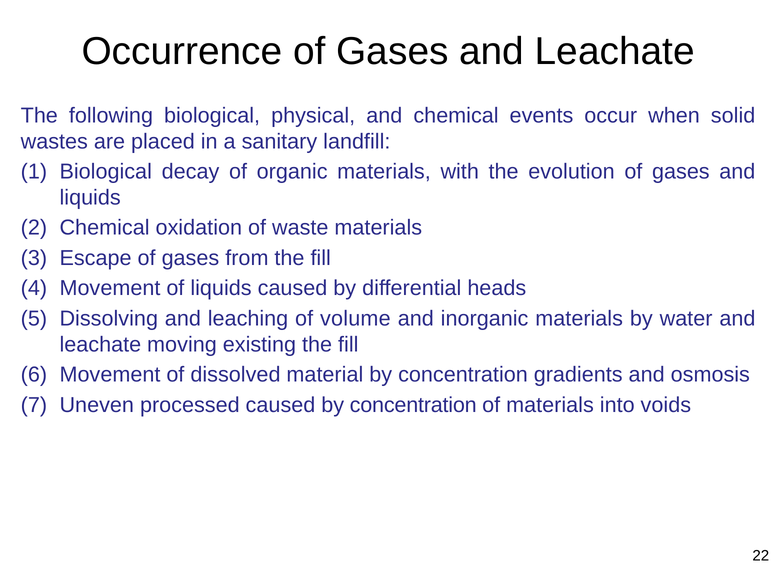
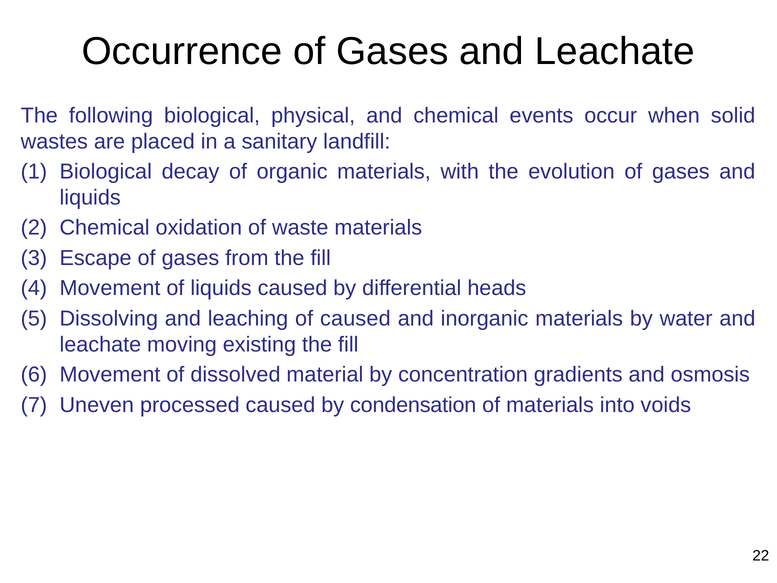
of volume: volume -> caused
caused by concentration: concentration -> condensation
